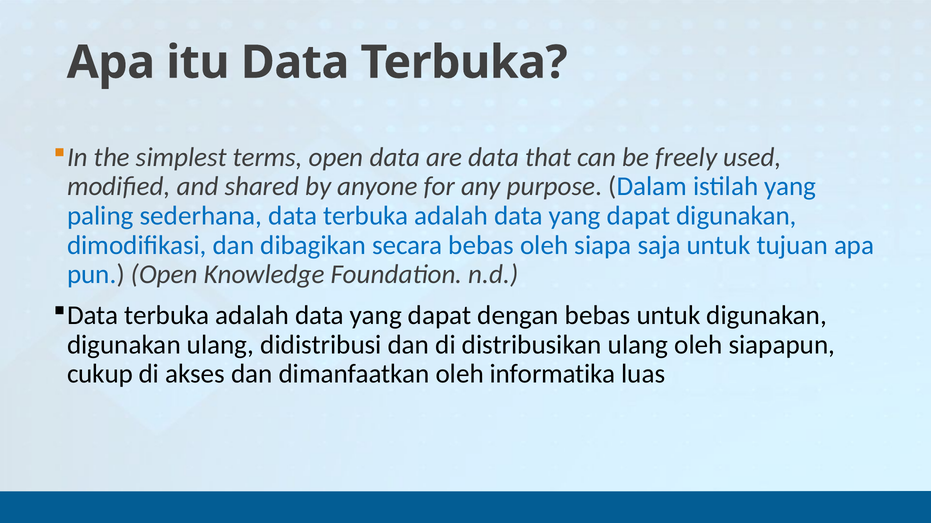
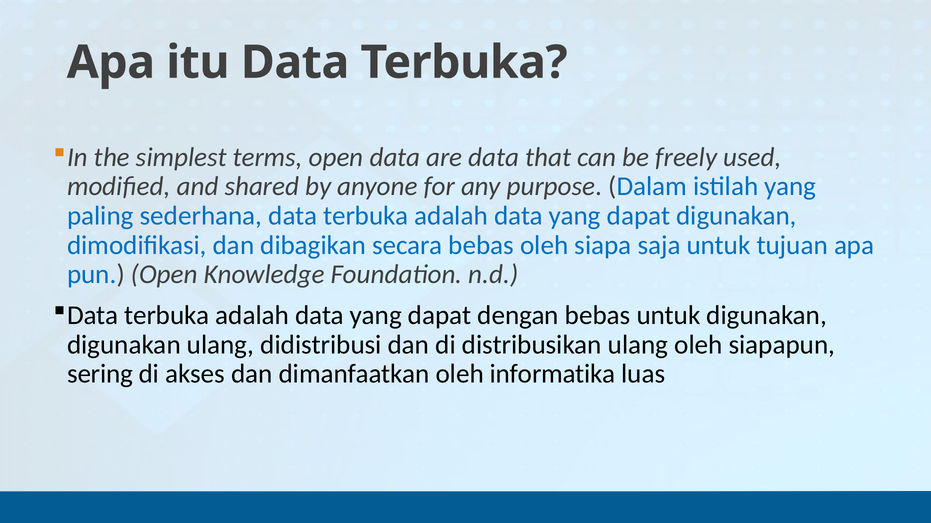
cukup: cukup -> sering
